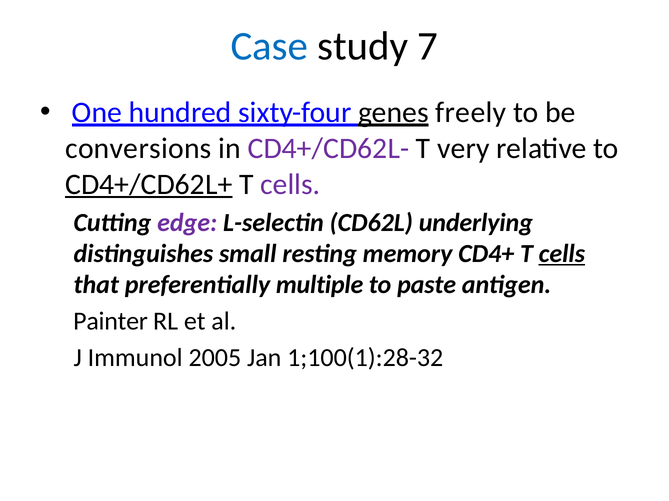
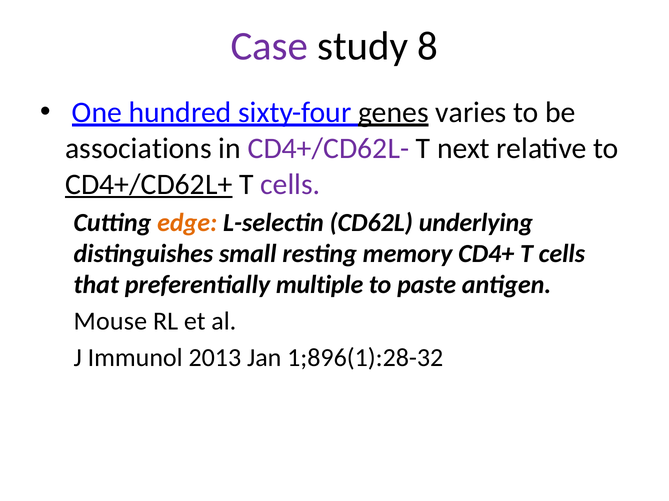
Case colour: blue -> purple
7: 7 -> 8
freely: freely -> varies
conversions: conversions -> associations
very: very -> next
edge colour: purple -> orange
cells at (562, 254) underline: present -> none
Painter: Painter -> Mouse
2005: 2005 -> 2013
1;100(1):28-32: 1;100(1):28-32 -> 1;896(1):28-32
